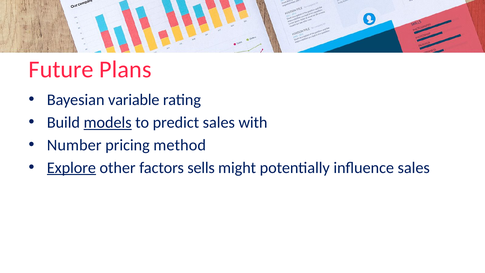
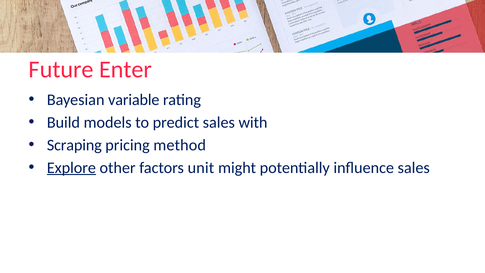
Plans: Plans -> Enter
models underline: present -> none
Number: Number -> Scraping
sells: sells -> unit
